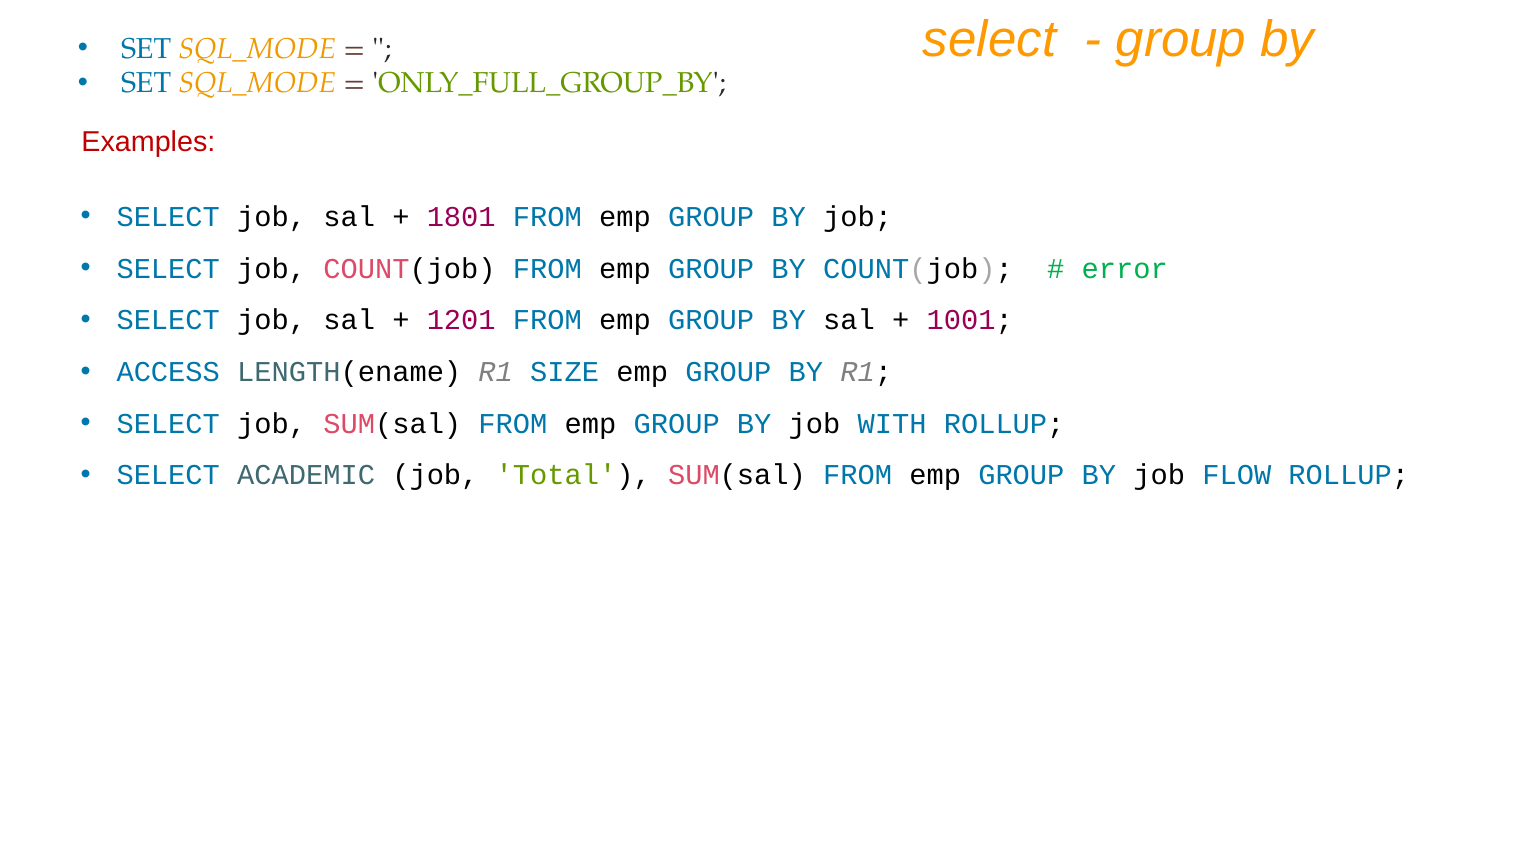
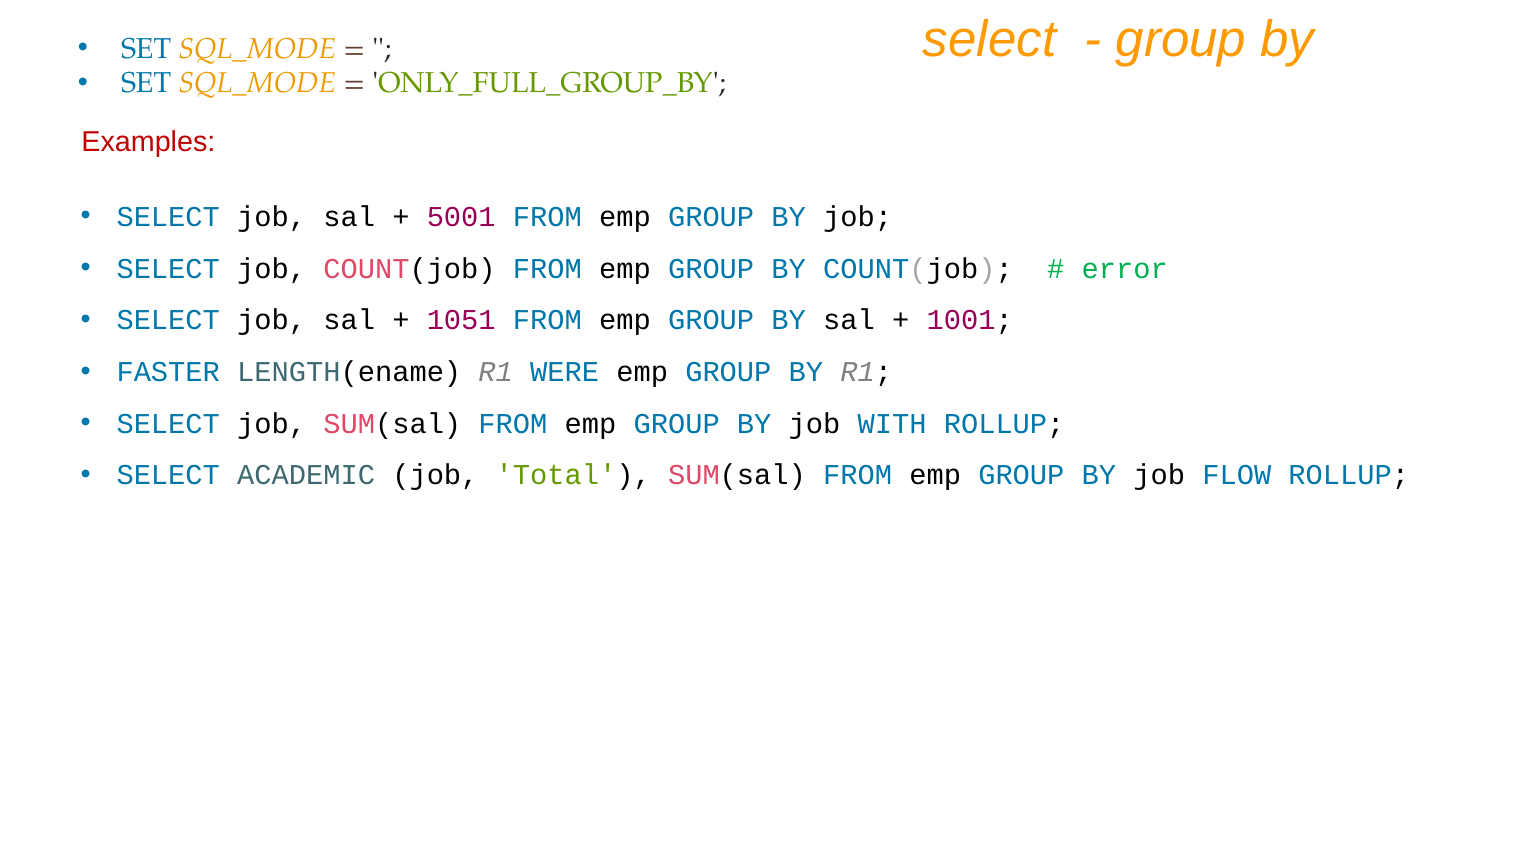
1801: 1801 -> 5001
1201: 1201 -> 1051
ACCESS: ACCESS -> FASTER
SIZE: SIZE -> WERE
